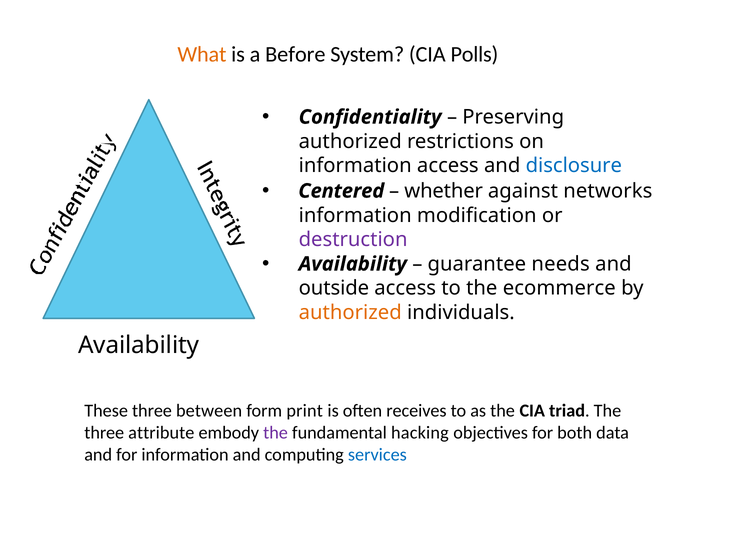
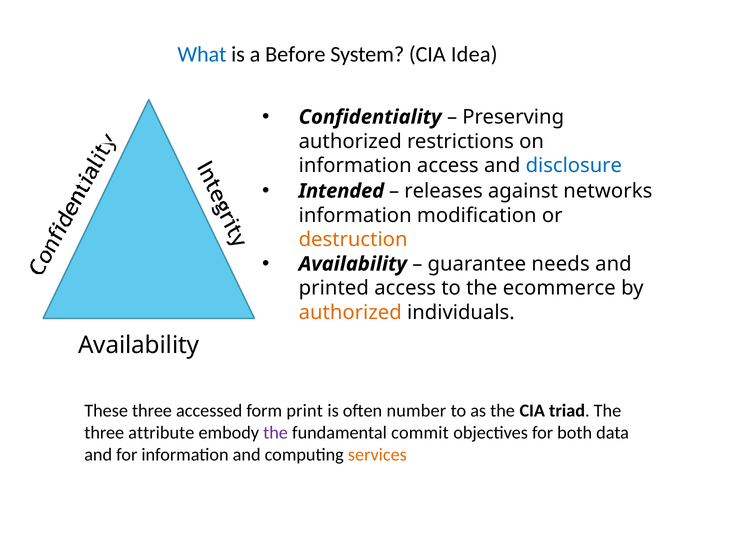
What colour: orange -> blue
Polls: Polls -> Idea
Centered: Centered -> Intended
whether: whether -> releases
destruction colour: purple -> orange
outside: outside -> printed
between: between -> accessed
receives: receives -> number
hacking: hacking -> commit
services colour: blue -> orange
